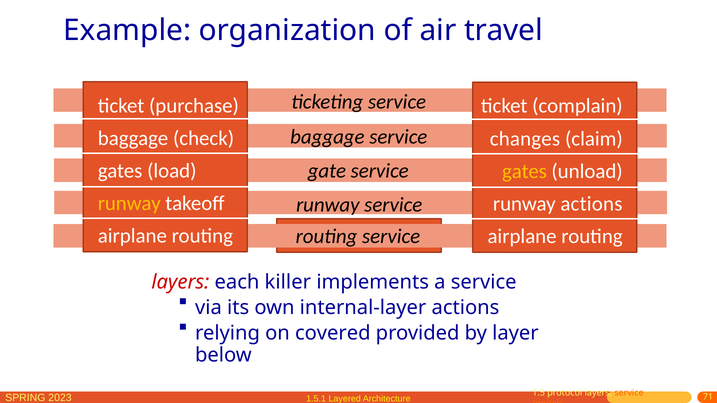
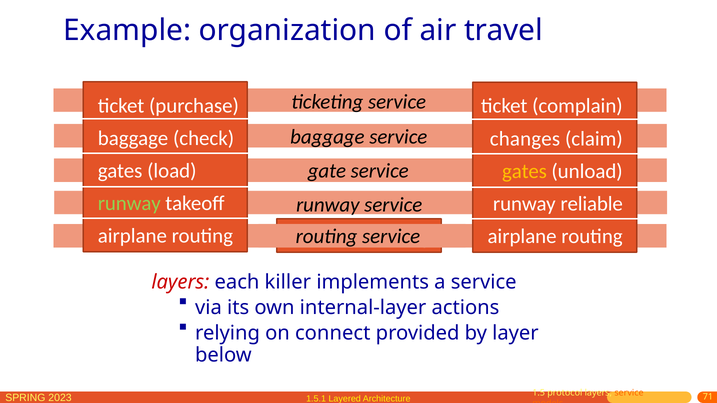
runway at (129, 204) colour: yellow -> light green
runway actions: actions -> reliable
covered: covered -> connect
